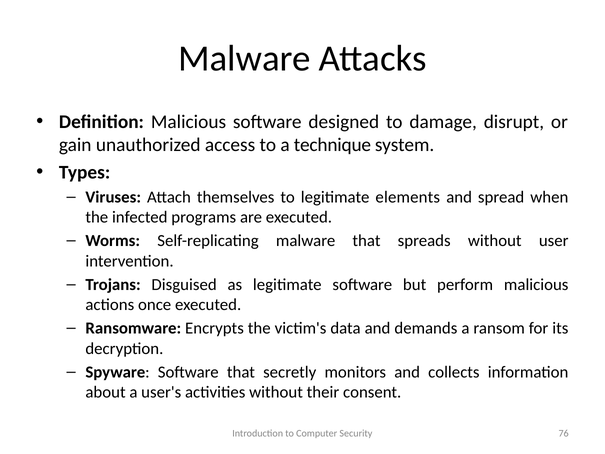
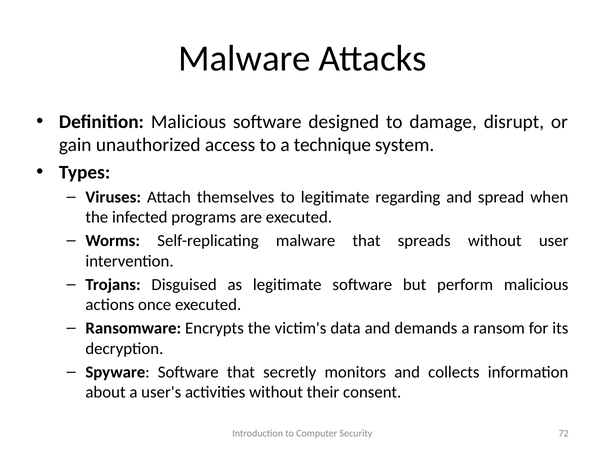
elements: elements -> regarding
76: 76 -> 72
